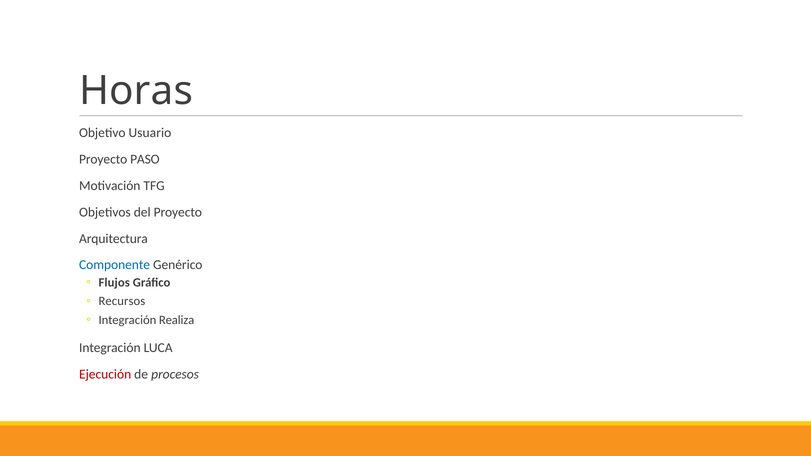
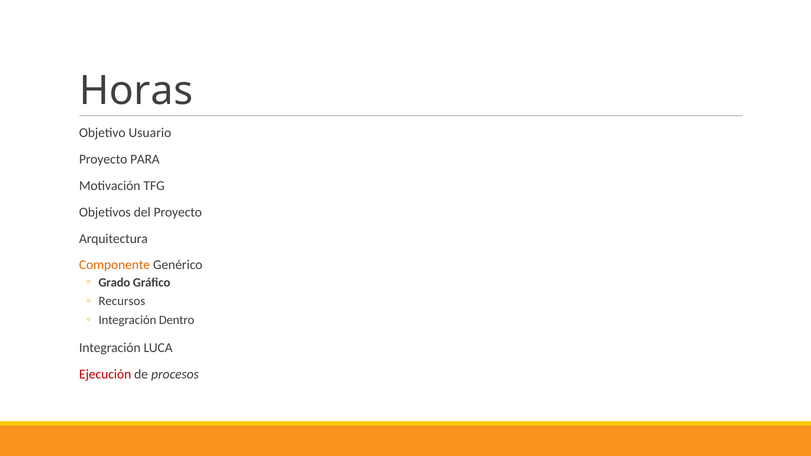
PASO: PASO -> PARA
Componente colour: blue -> orange
Flujos: Flujos -> Grado
Realiza: Realiza -> Dentro
